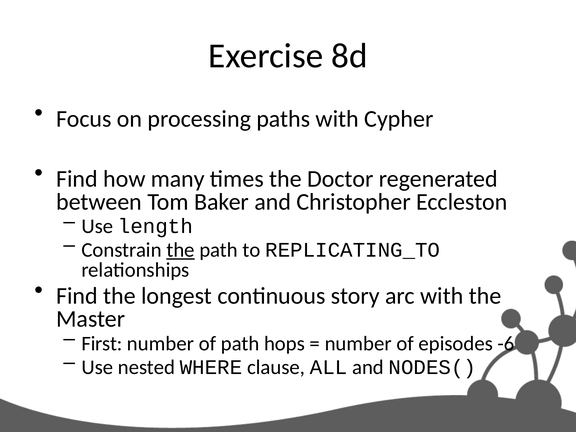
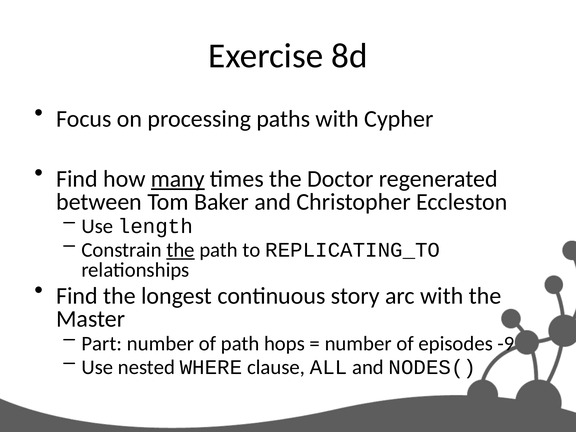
many underline: none -> present
First: First -> Part
-6: -6 -> -9
